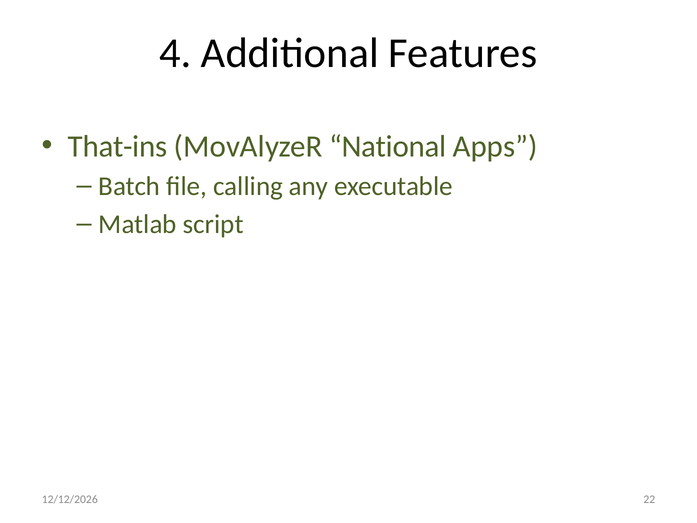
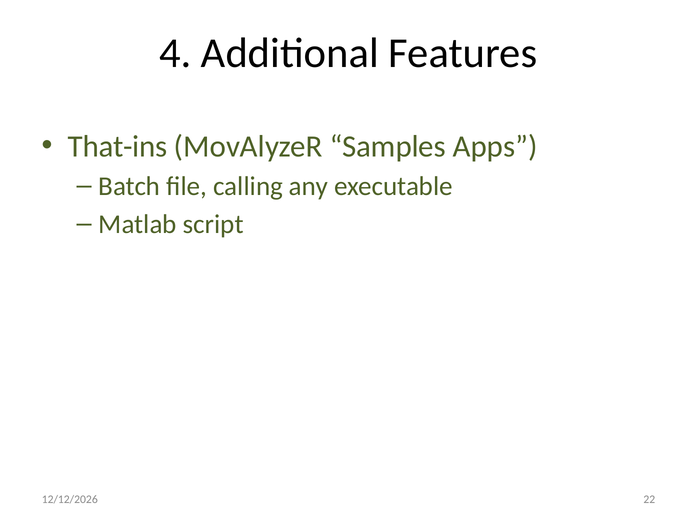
National: National -> Samples
